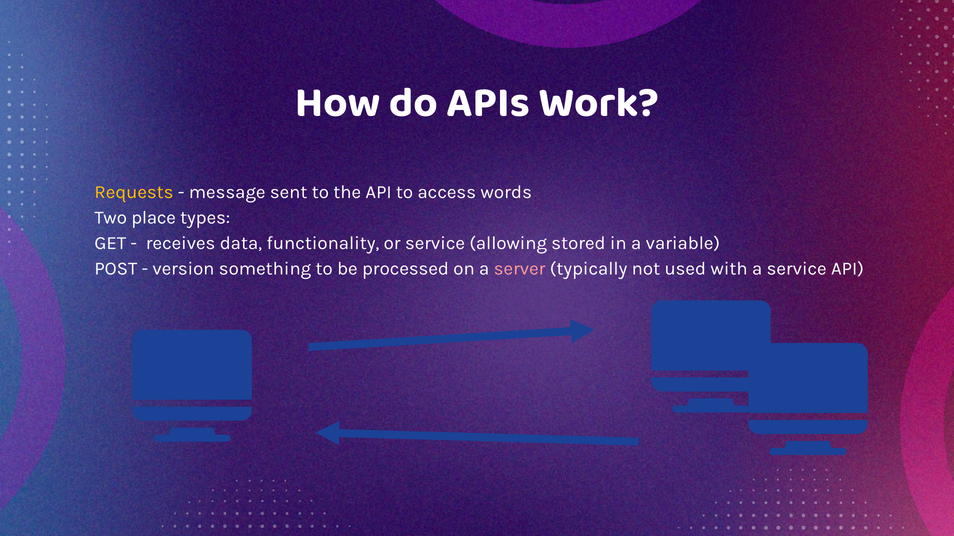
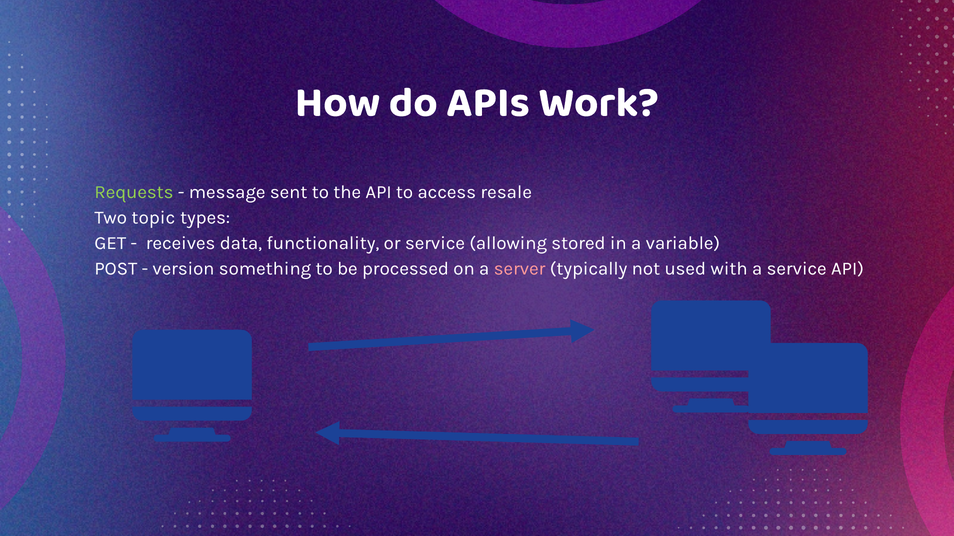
Requests colour: yellow -> light green
words: words -> resale
place: place -> topic
